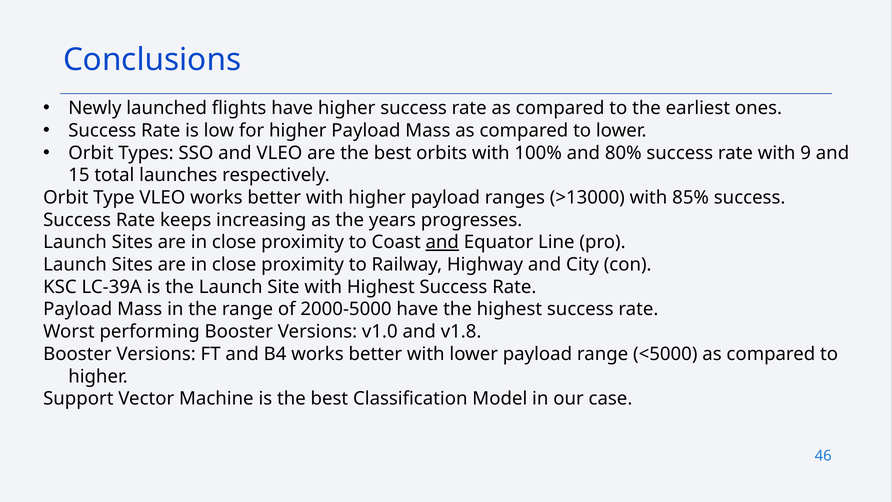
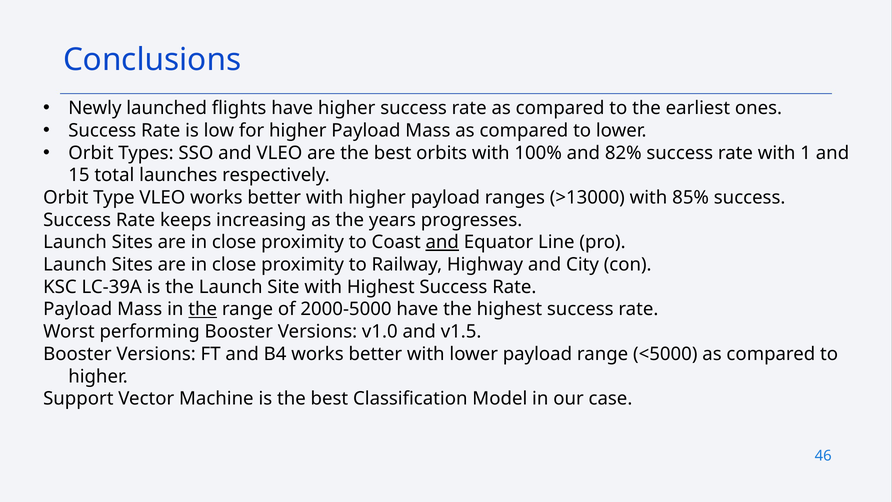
80%: 80% -> 82%
9: 9 -> 1
the at (203, 309) underline: none -> present
v1.8: v1.8 -> v1.5
